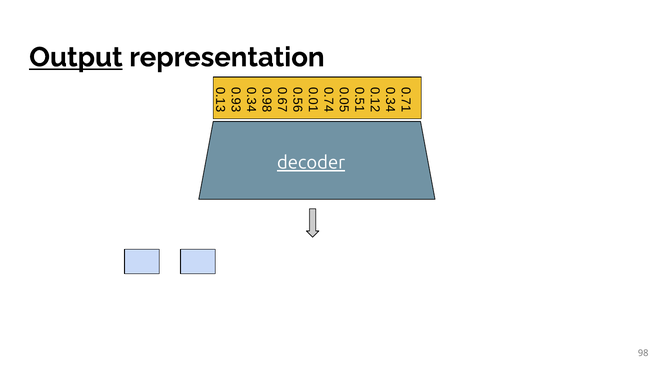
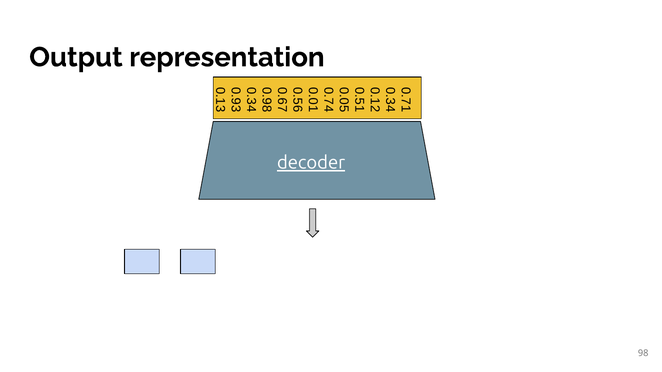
Output underline: present -> none
